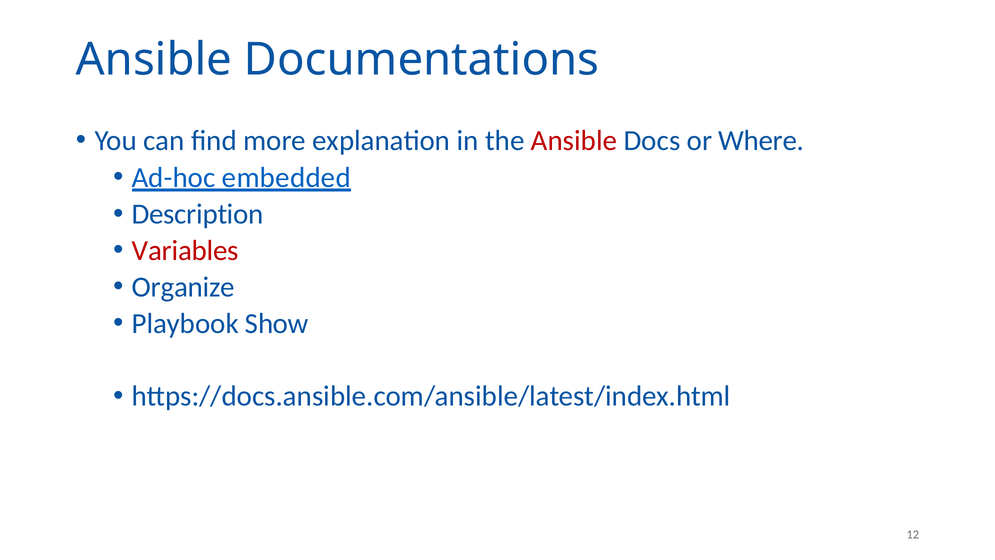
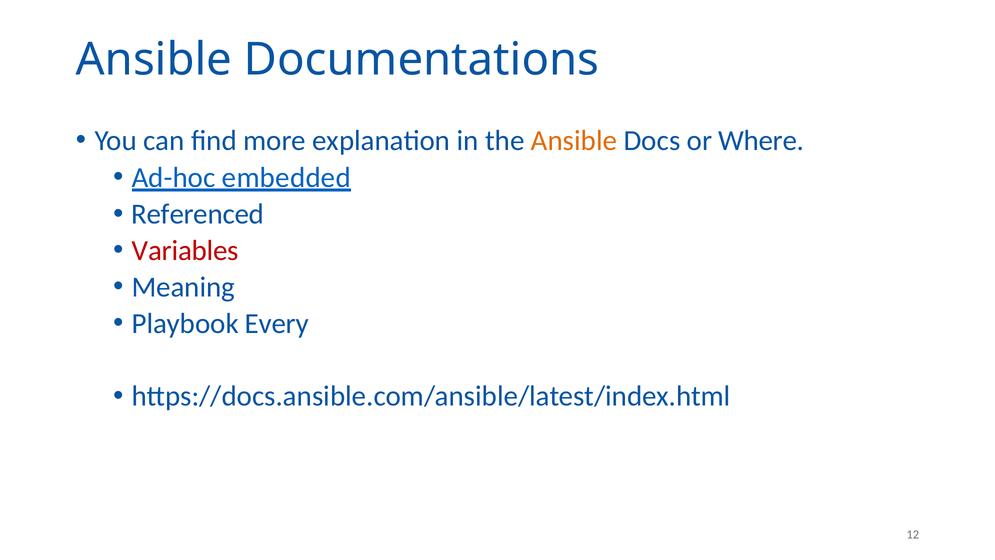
Ansible at (574, 140) colour: red -> orange
Description: Description -> Referenced
Organize: Organize -> Meaning
Show: Show -> Every
